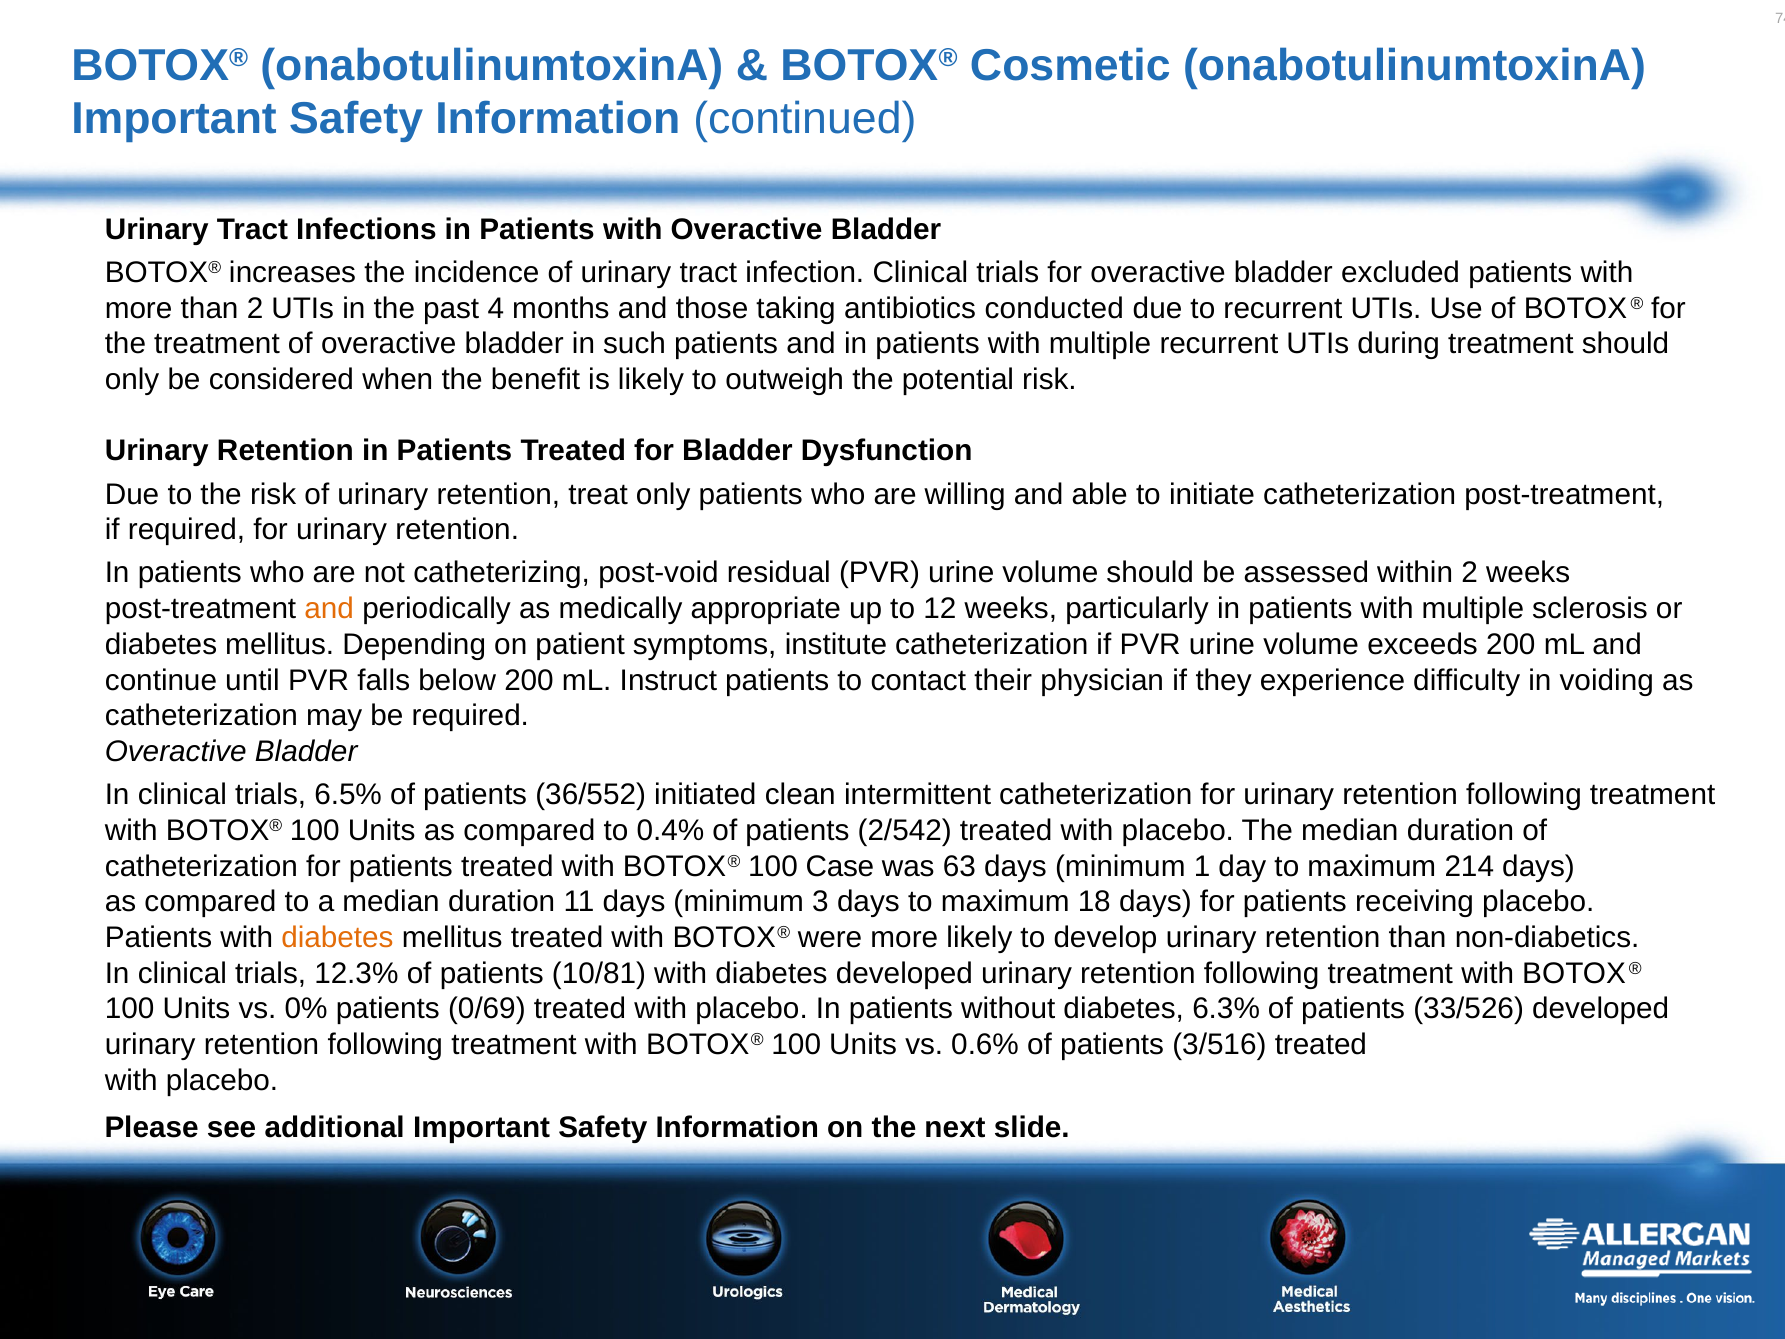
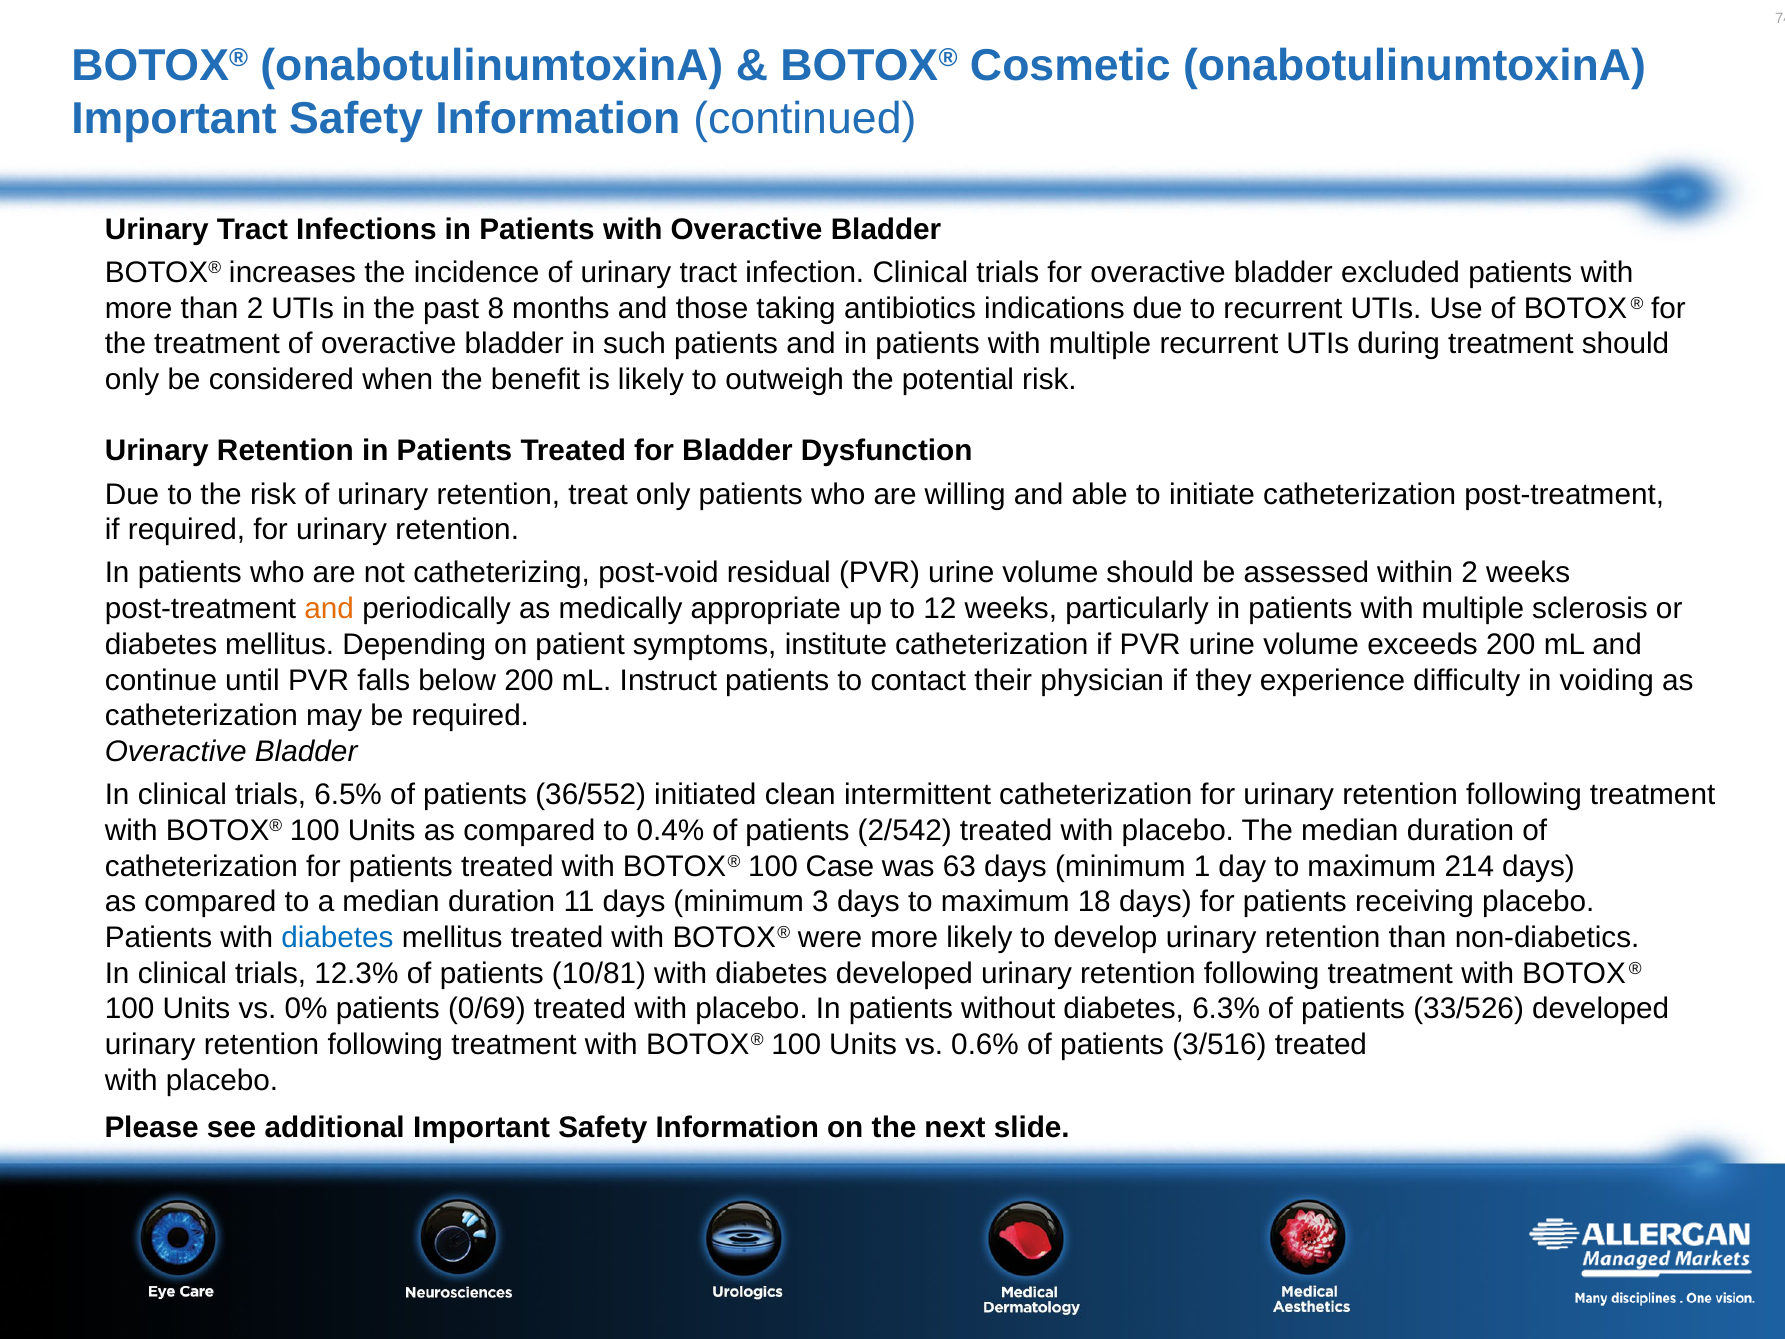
4: 4 -> 8
conducted: conducted -> indications
diabetes at (337, 937) colour: orange -> blue
